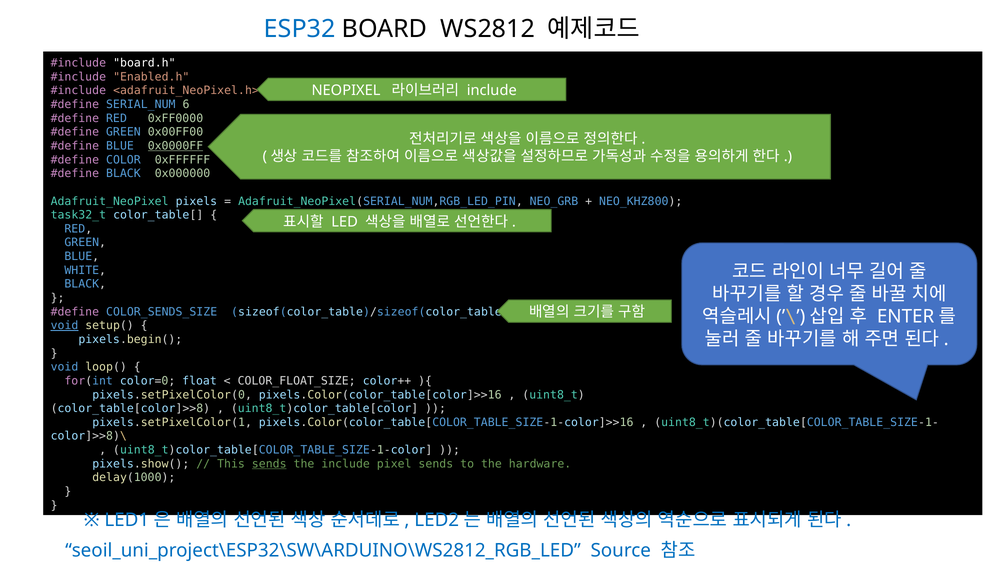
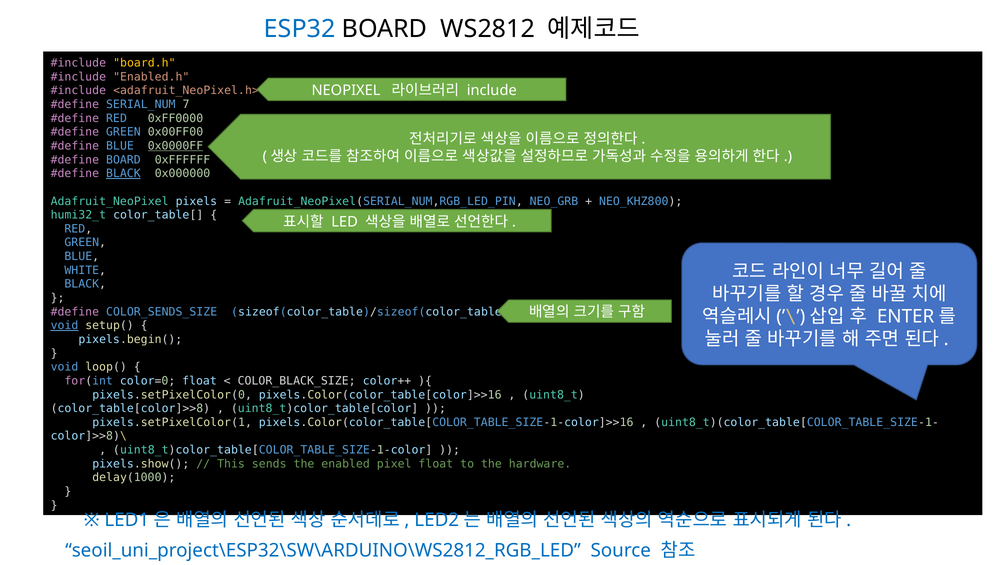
board.h colour: white -> yellow
6: 6 -> 7
COLOR at (123, 160): COLOR -> BOARD
BLACK at (123, 174) underline: none -> present
task32_t: task32_t -> humi32_t
COLOR_FLOAT_SIZE: COLOR_FLOAT_SIZE -> COLOR_BLACK_SIZE
sends at (269, 464) underline: present -> none
the include: include -> enabled
pixel sends: sends -> float
